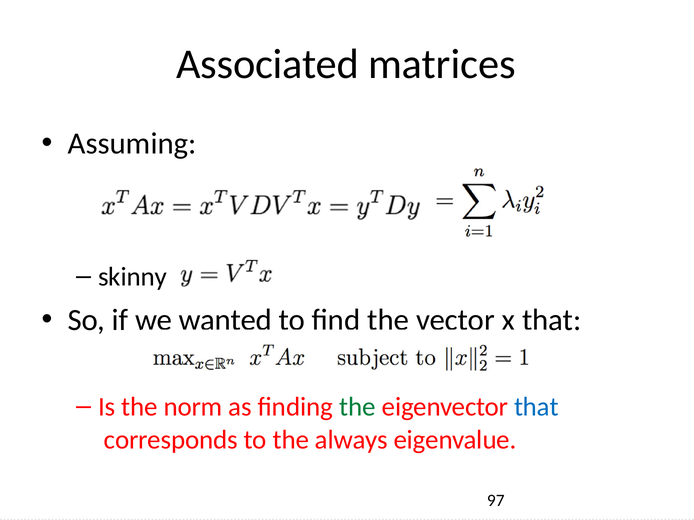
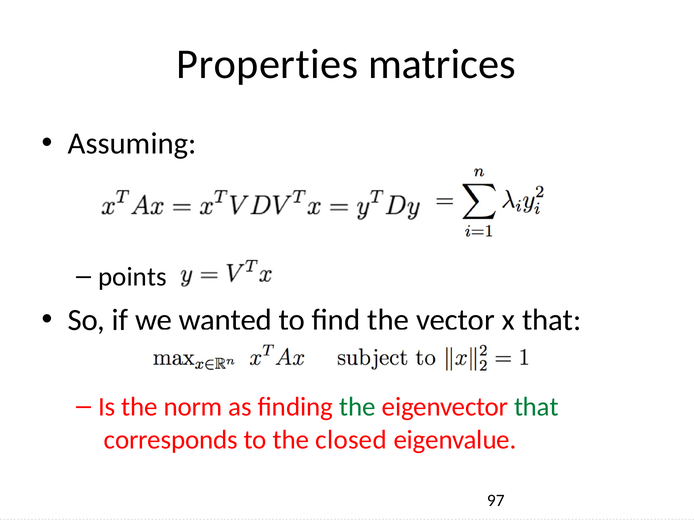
Associated: Associated -> Properties
skinny: skinny -> points
that at (536, 407) colour: blue -> green
always: always -> closed
